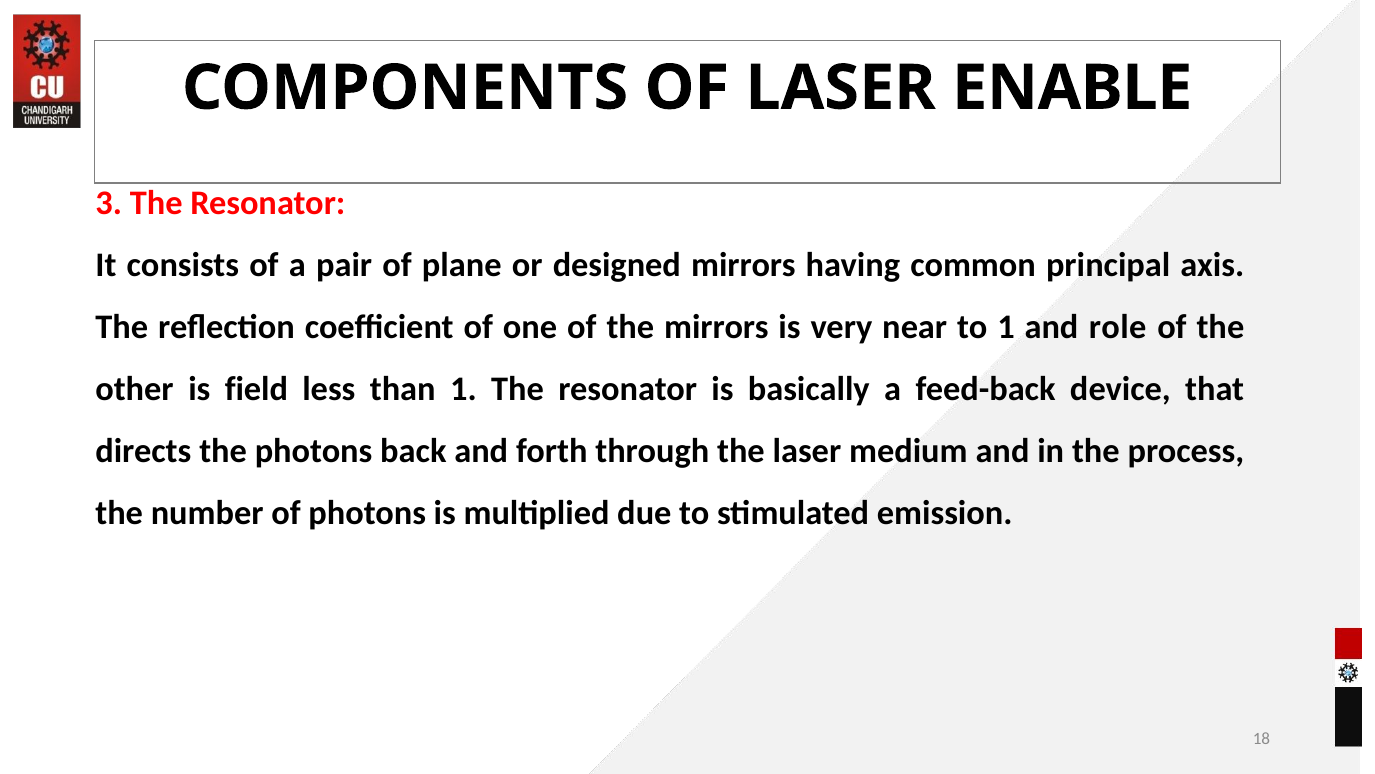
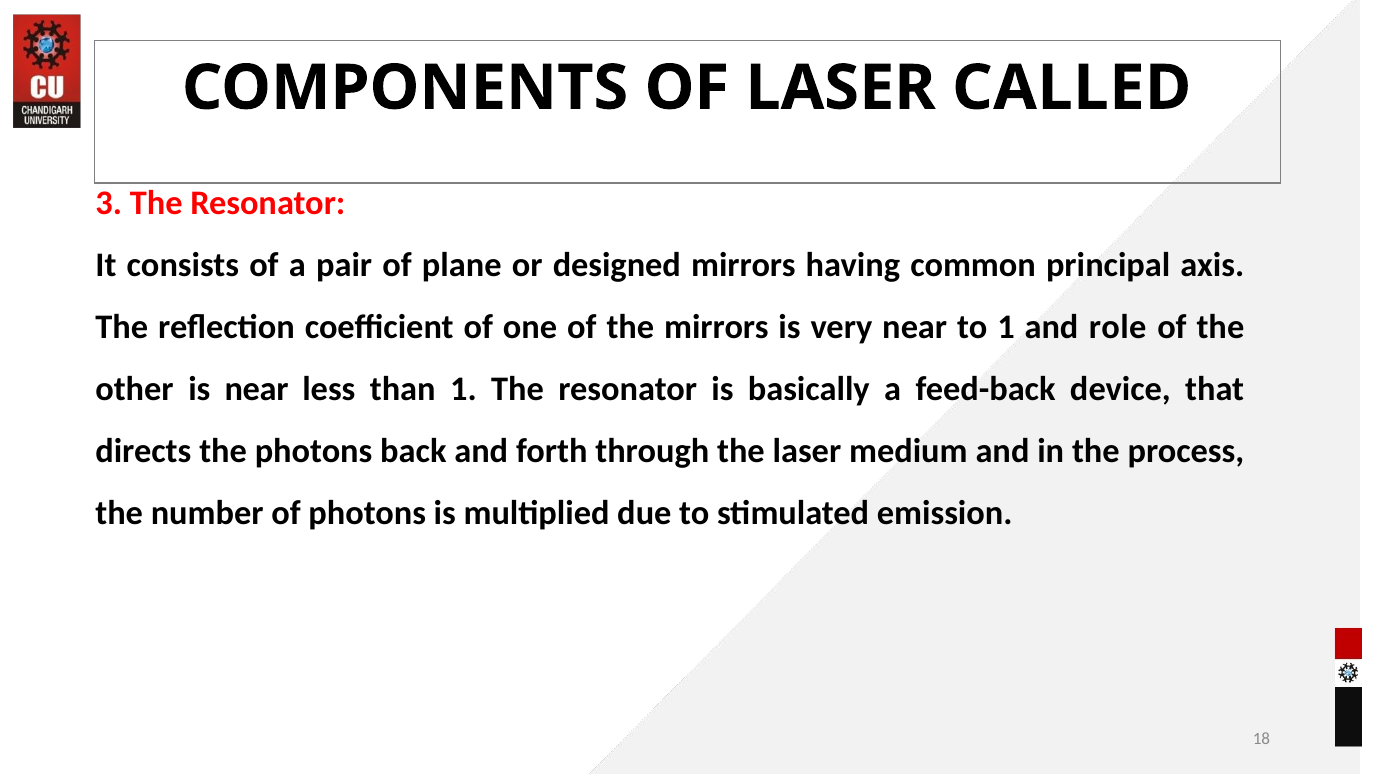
ENABLE: ENABLE -> CALLED
is field: field -> near
